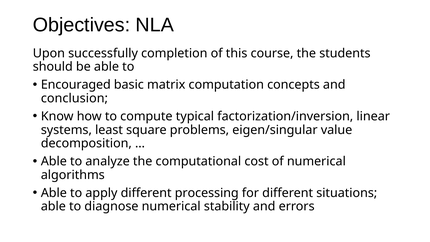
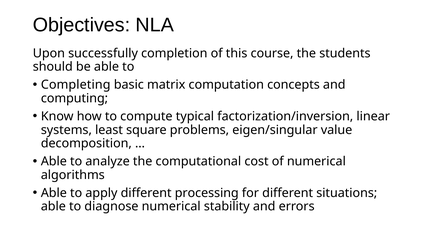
Encouraged: Encouraged -> Completing
conclusion: conclusion -> computing
